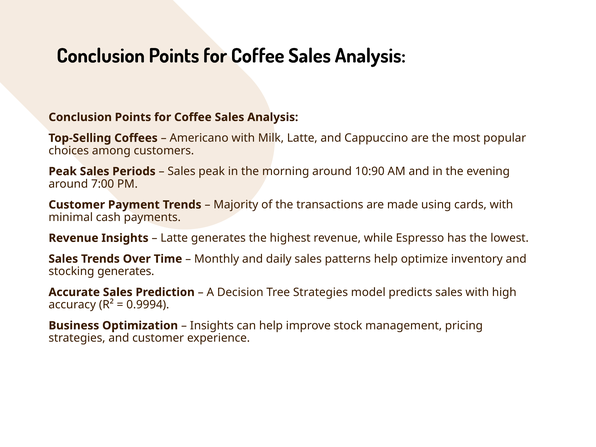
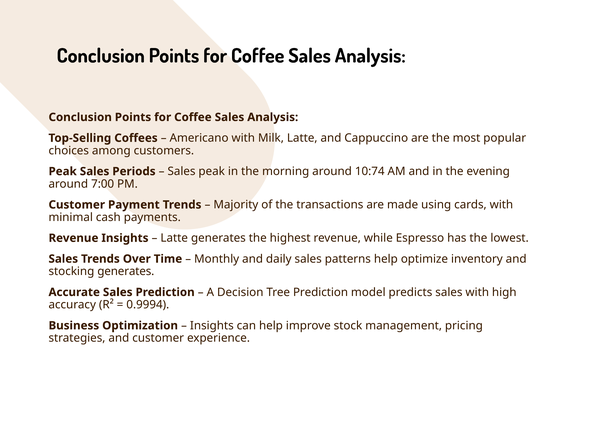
10:90: 10:90 -> 10:74
Tree Strategies: Strategies -> Prediction
